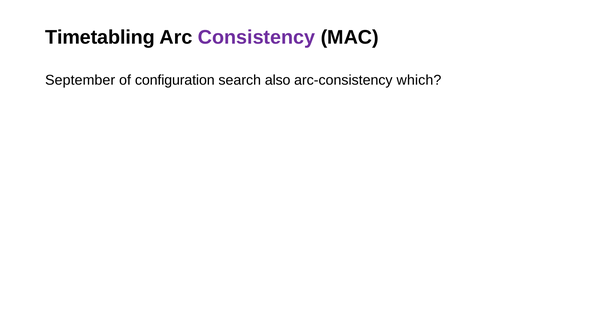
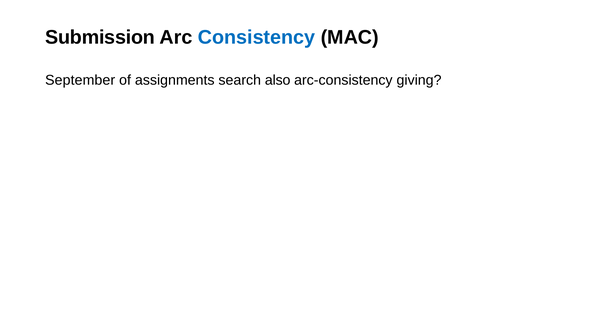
Timetabling: Timetabling -> Submission
Consistency colour: purple -> blue
configuration: configuration -> assignments
which: which -> giving
